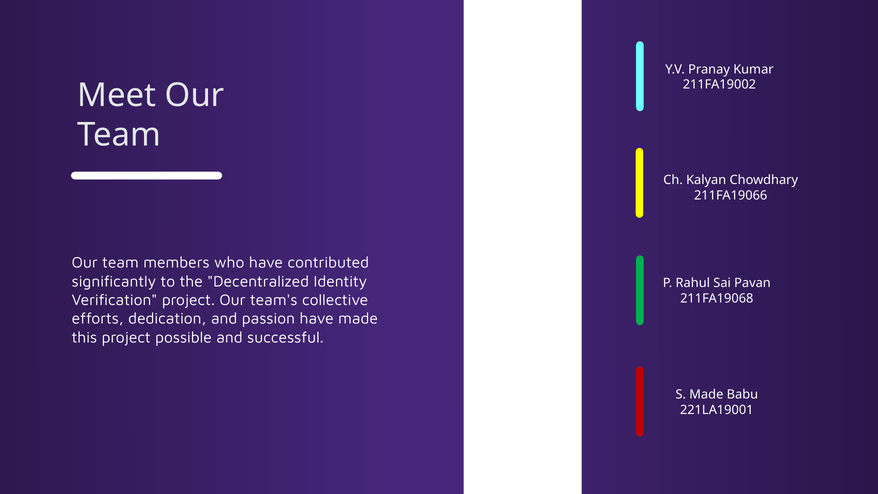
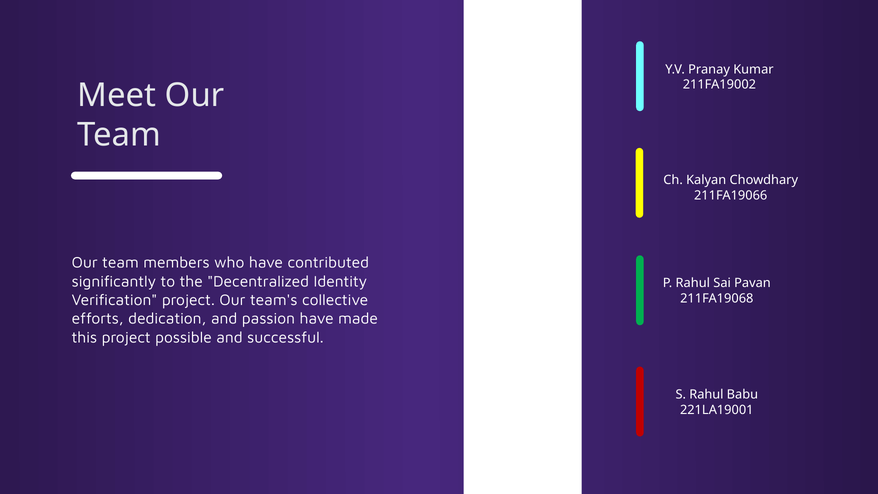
S Made: Made -> Rahul
